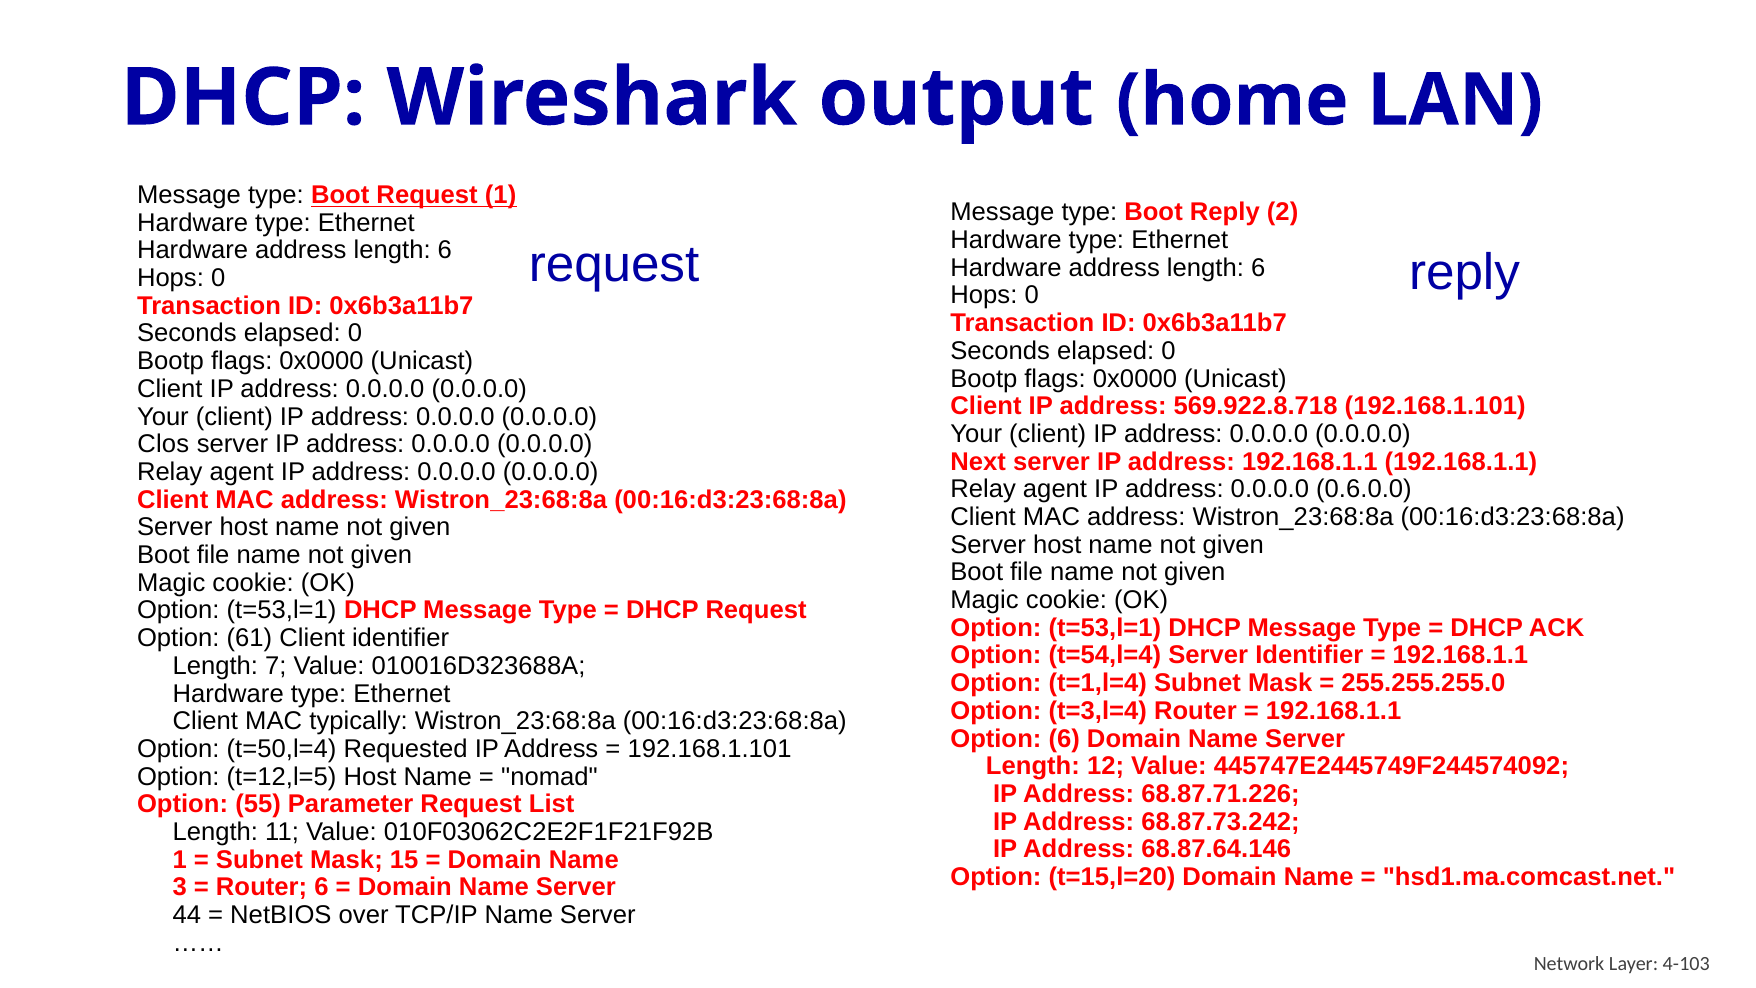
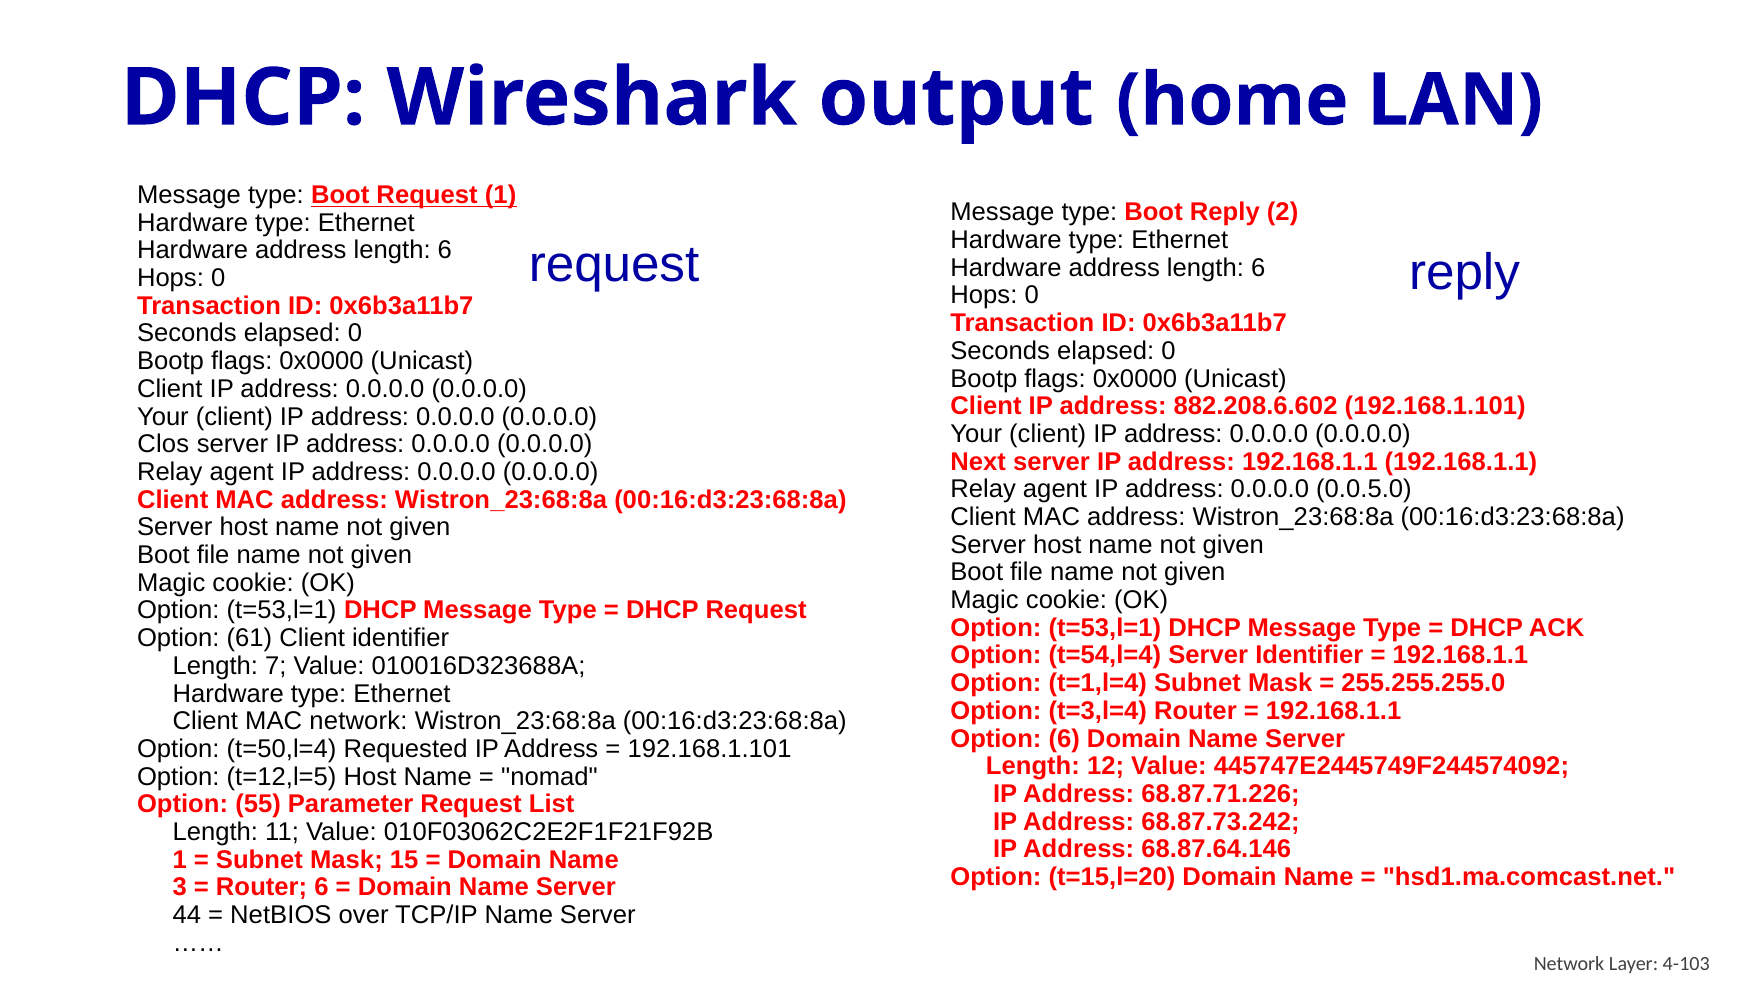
569.922.8.718: 569.922.8.718 -> 882.208.6.602
0.6.0.0: 0.6.0.0 -> 0.0.5.0
MAC typically: typically -> network
